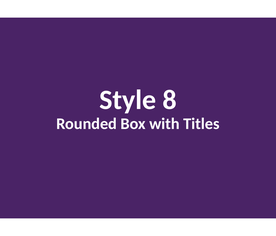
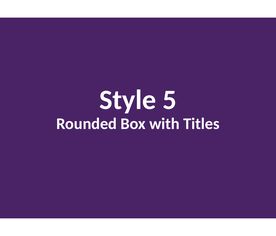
8: 8 -> 5
